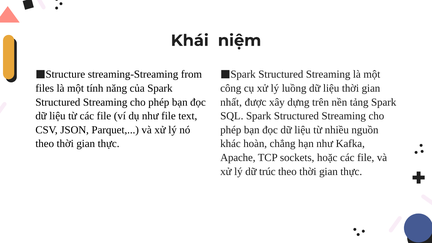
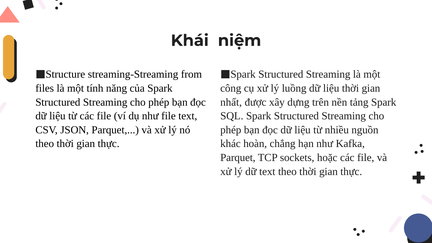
Apache at (238, 158): Apache -> Parquet
dữ trúc: trúc -> text
